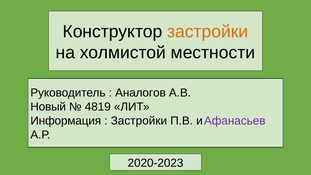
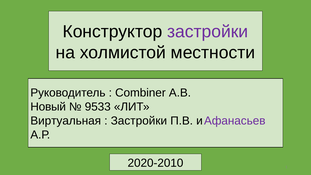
застройки at (208, 32) colour: orange -> purple
Аналогов: Аналогов -> Combiner
4819: 4819 -> 9533
Информация: Информация -> Виртуальная
2020-2023: 2020-2023 -> 2020-2010
